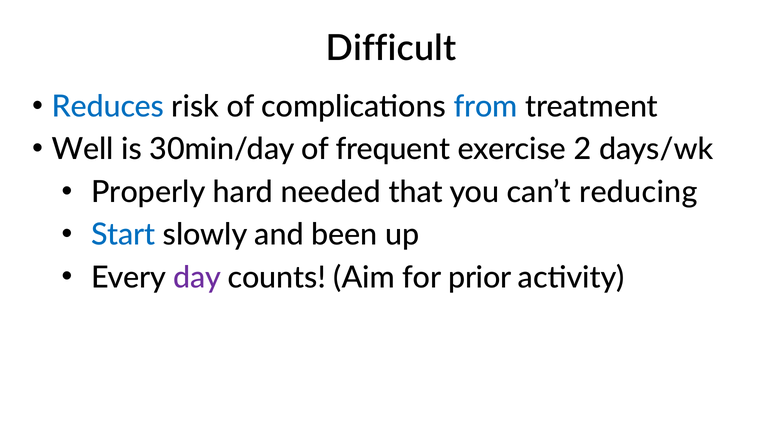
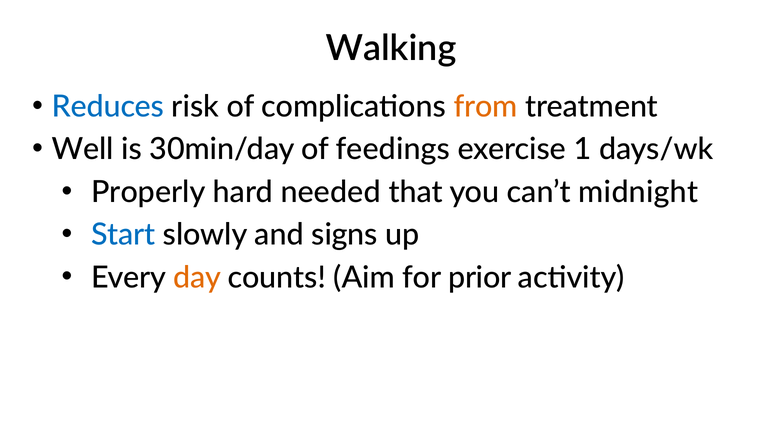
Difficult: Difficult -> Walking
from colour: blue -> orange
frequent: frequent -> feedings
2: 2 -> 1
reducing: reducing -> midnight
been: been -> signs
day colour: purple -> orange
